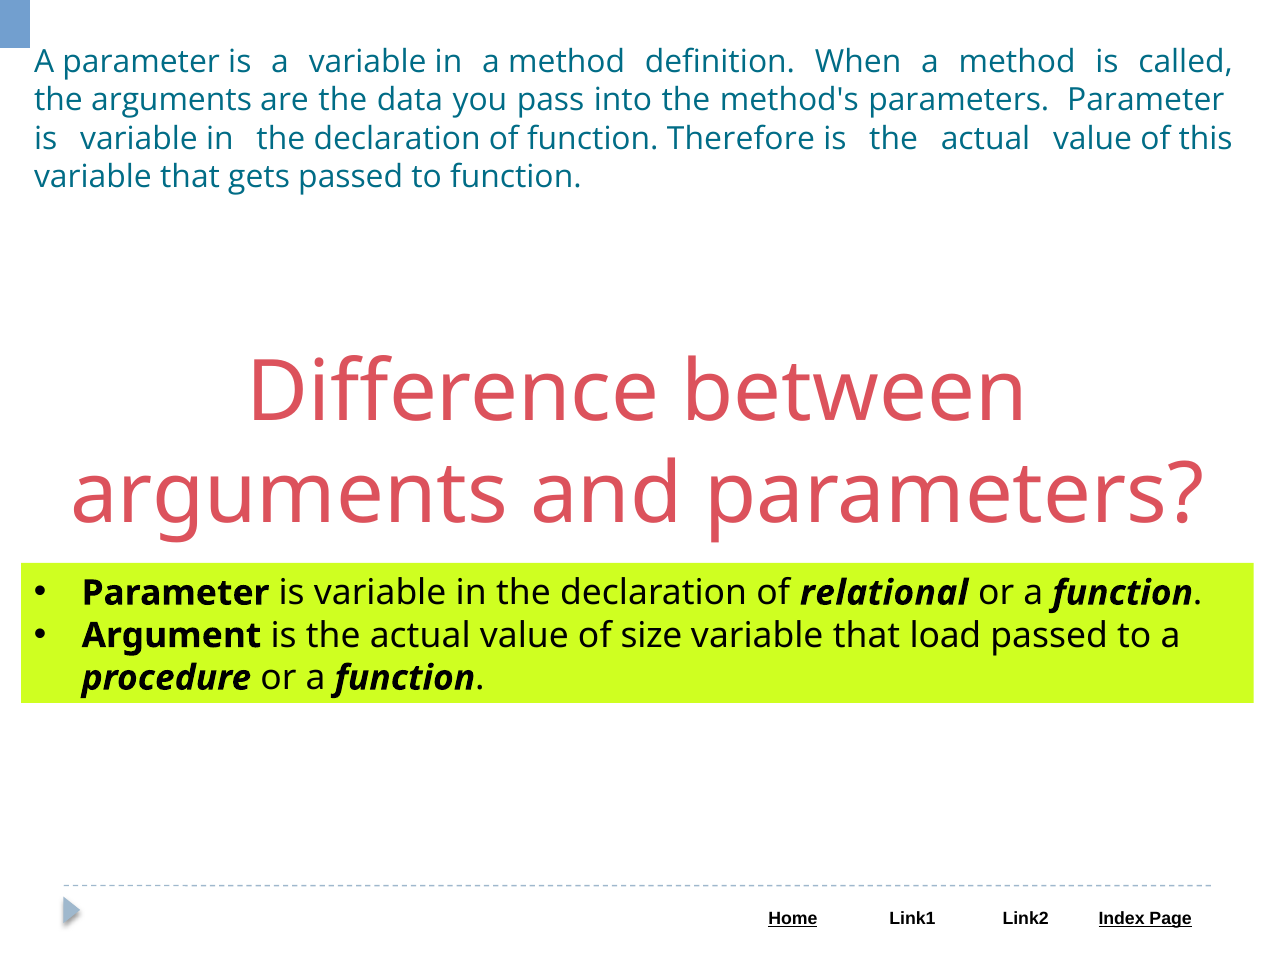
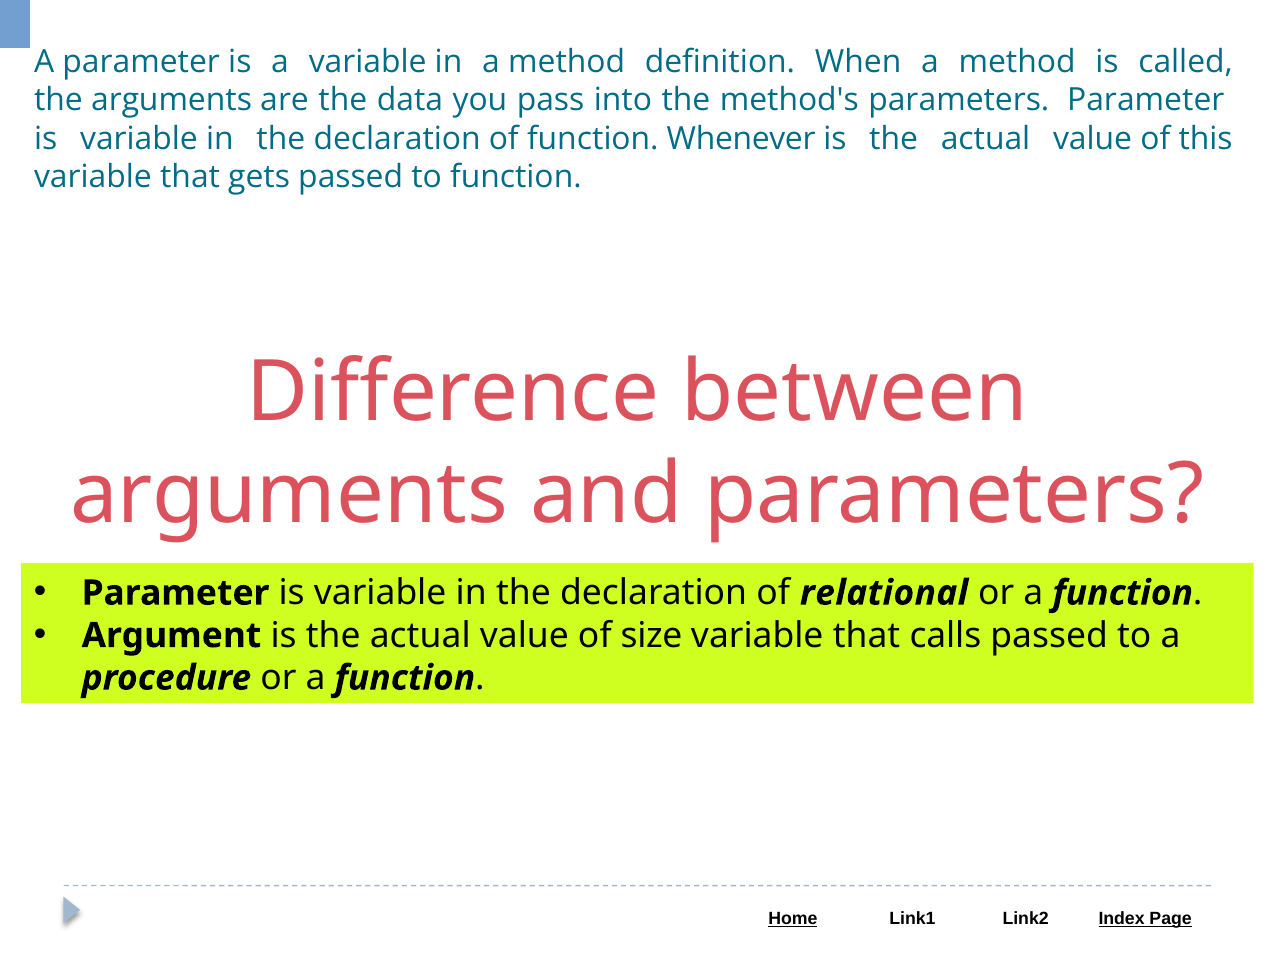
Therefore: Therefore -> Whenever
load: load -> calls
